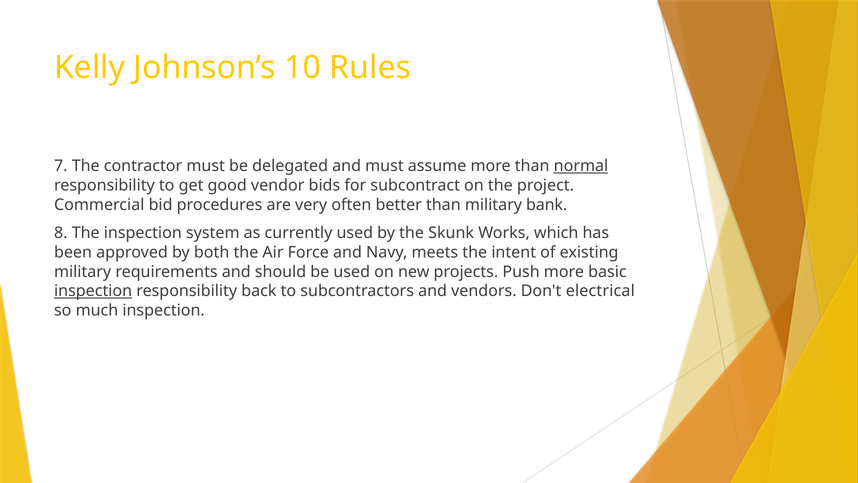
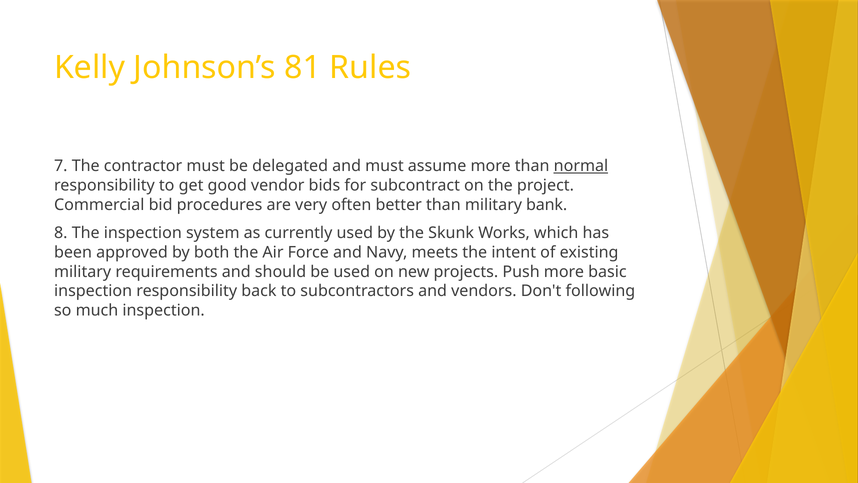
10: 10 -> 81
inspection at (93, 291) underline: present -> none
electrical: electrical -> following
